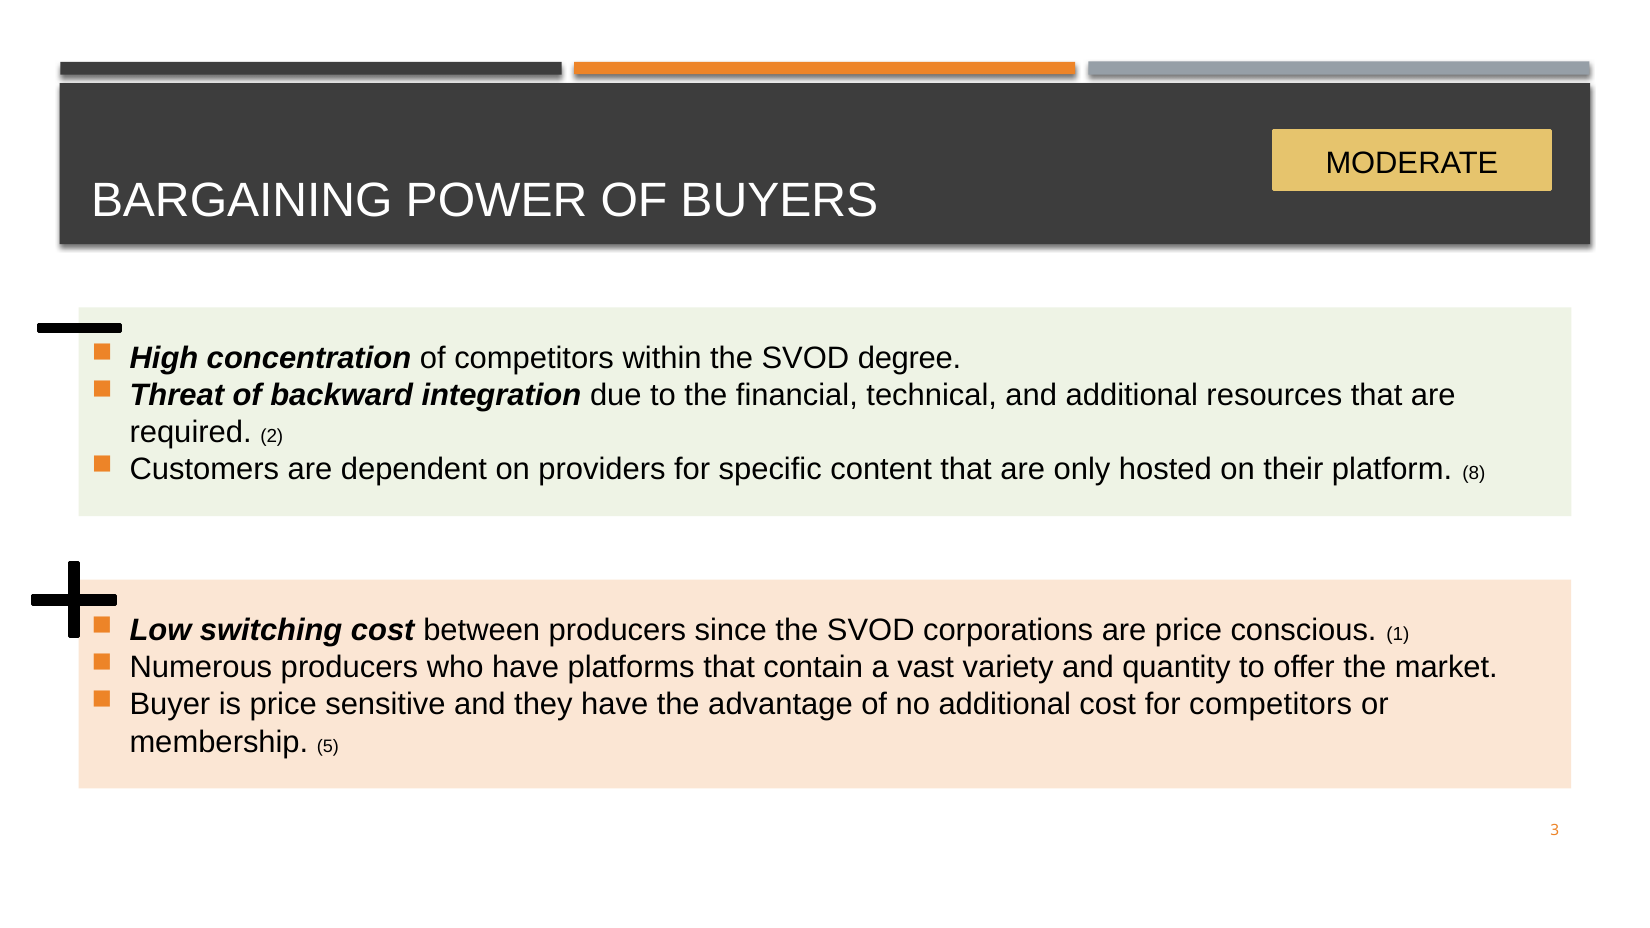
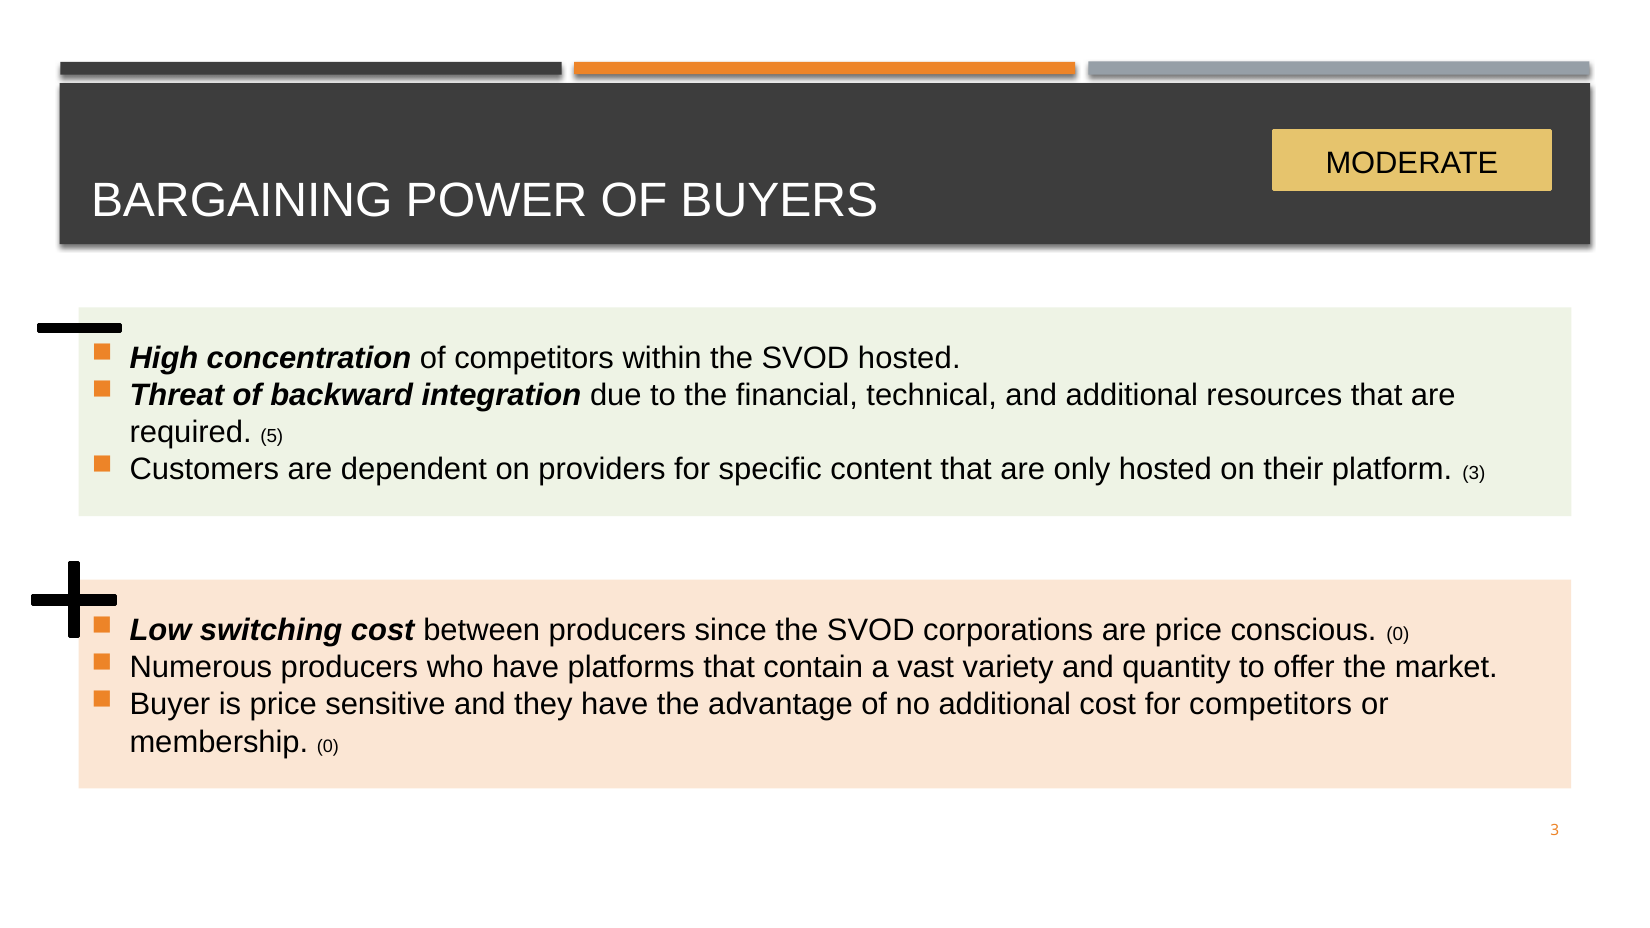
SVOD degree: degree -> hosted
2: 2 -> 5
platform 8: 8 -> 3
conscious 1: 1 -> 0
membership 5: 5 -> 0
